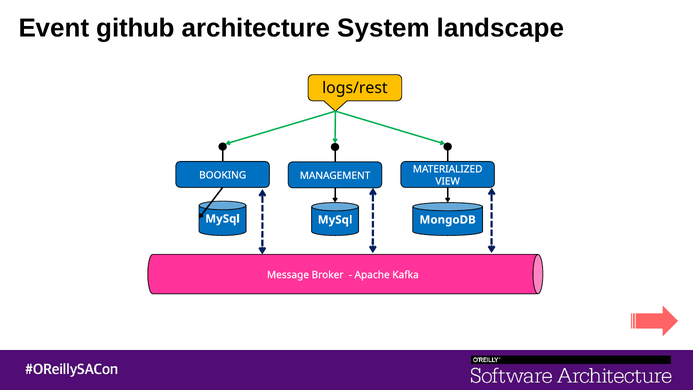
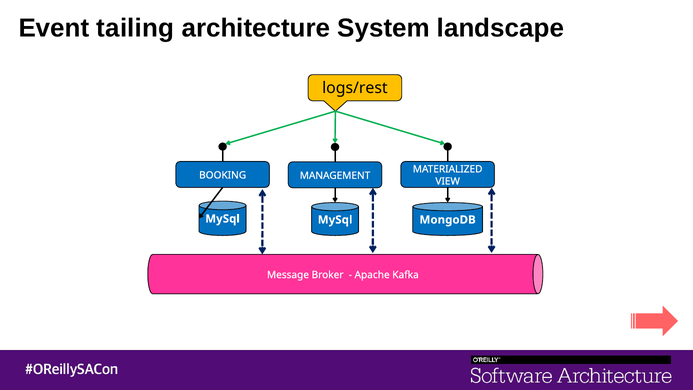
github: github -> tailing
